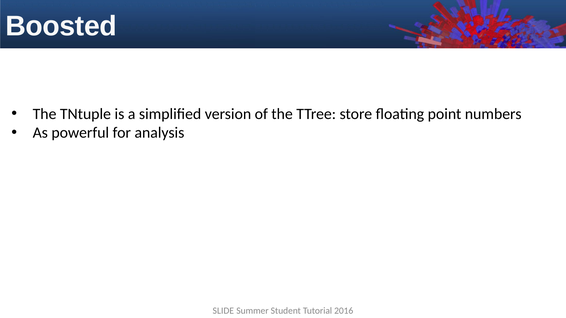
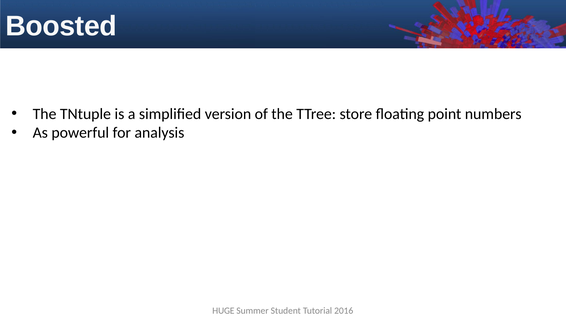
SLIDE: SLIDE -> HUGE
